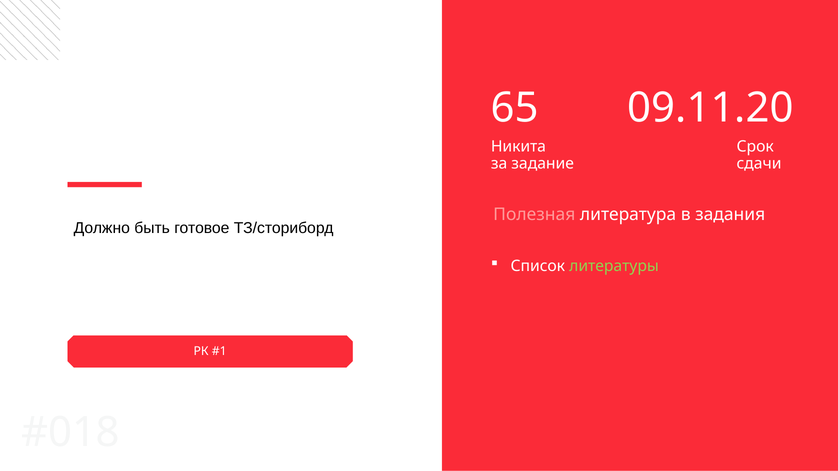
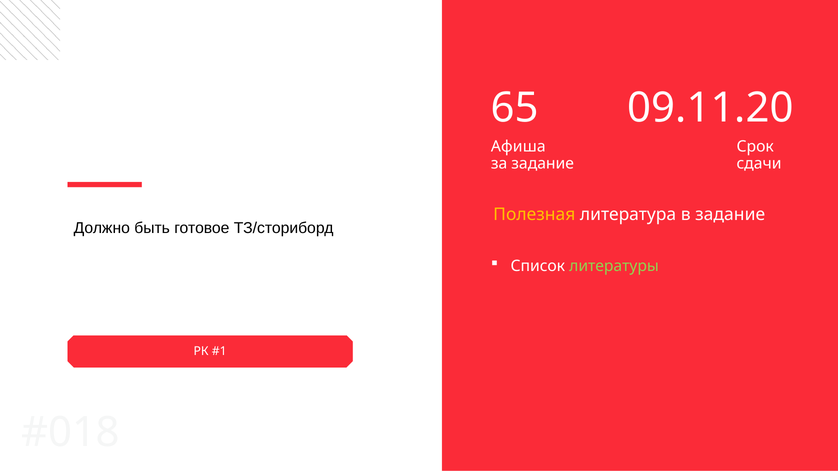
Никита: Никита -> Афиша
Полезная colour: pink -> yellow
в задания: задания -> задание
